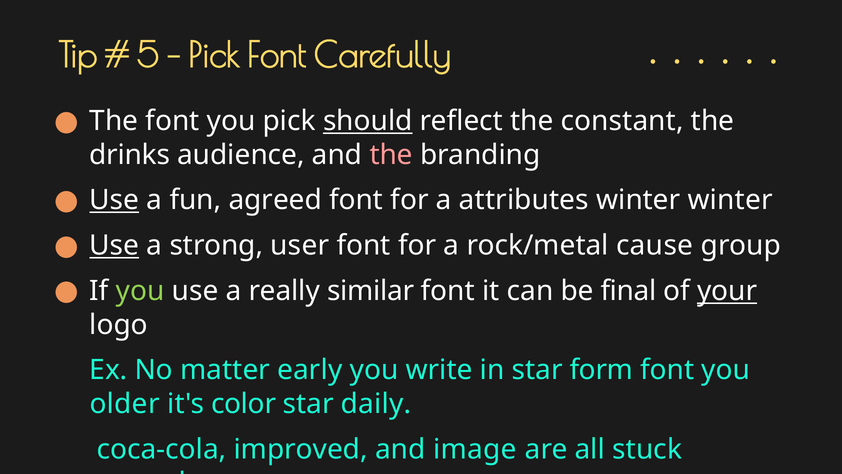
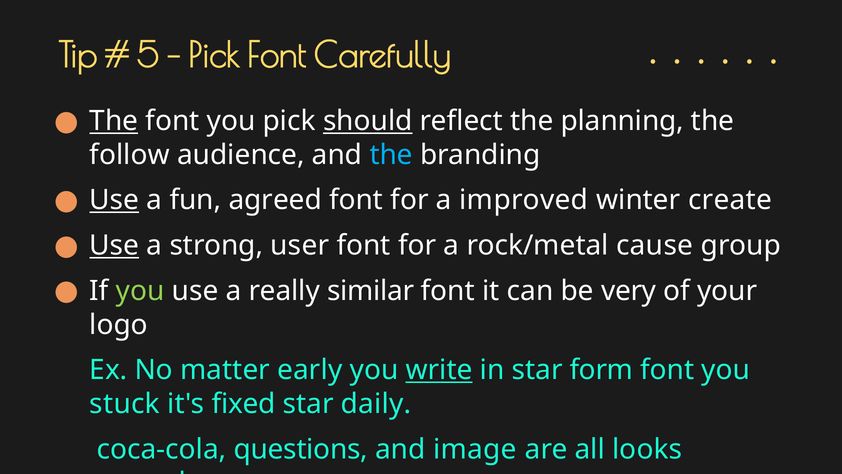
The at (114, 121) underline: none -> present
constant: constant -> planning
drinks: drinks -> follow
the at (391, 155) colour: pink -> light blue
attributes: attributes -> improved
winter winter: winter -> create
final: final -> very
your underline: present -> none
write underline: none -> present
older: older -> stuck
color: color -> fixed
improved: improved -> questions
stuck: stuck -> looks
